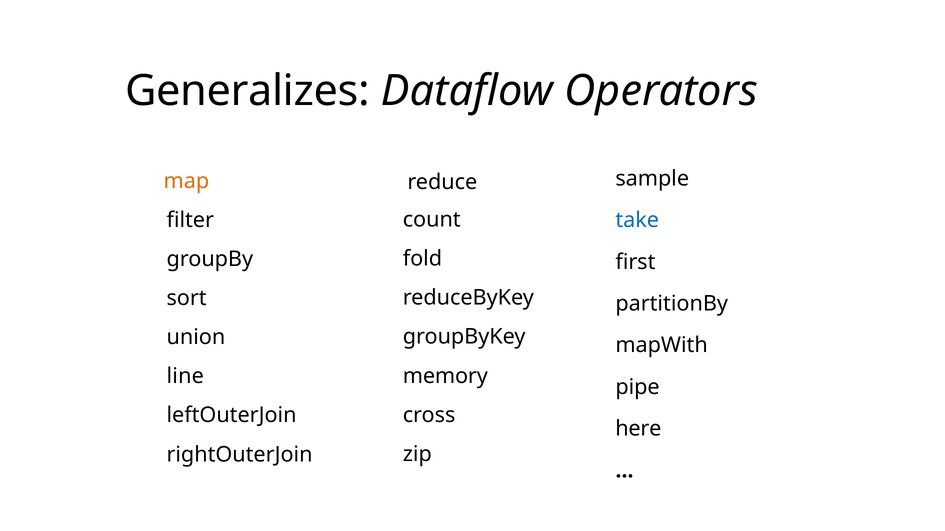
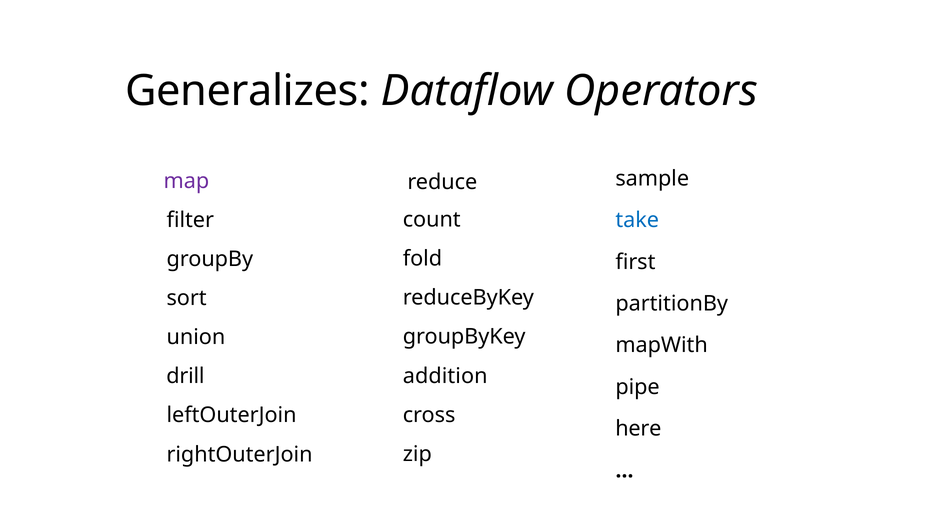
map colour: orange -> purple
memory: memory -> addition
line: line -> drill
